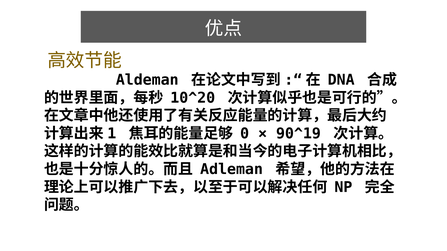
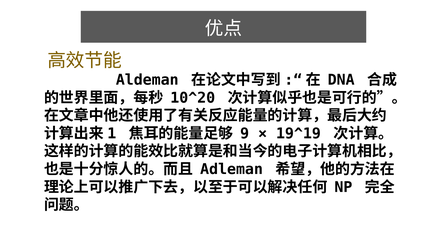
0: 0 -> 9
90^19: 90^19 -> 19^19
